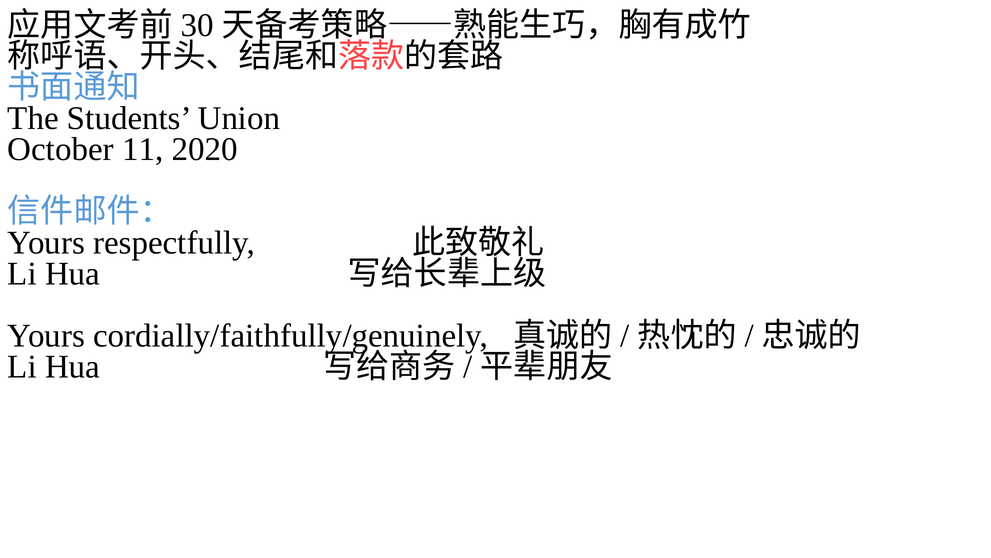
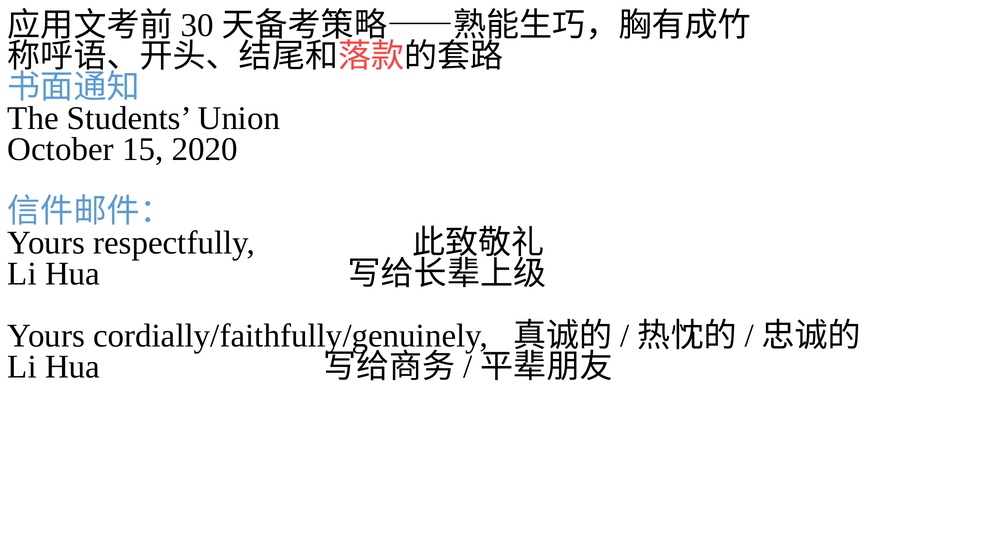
11: 11 -> 15
